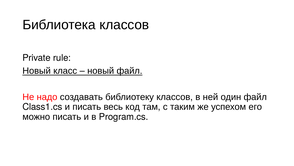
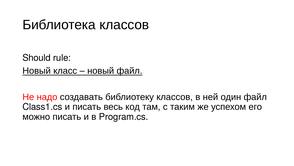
Private: Private -> Should
